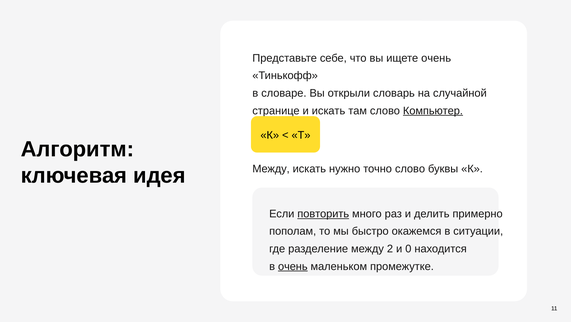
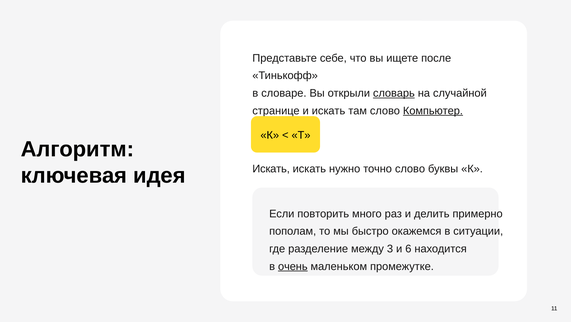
ищете очень: очень -> после
словарь underline: none -> present
Между at (271, 169): Между -> Искать
повторить underline: present -> none
2: 2 -> 3
0: 0 -> 6
